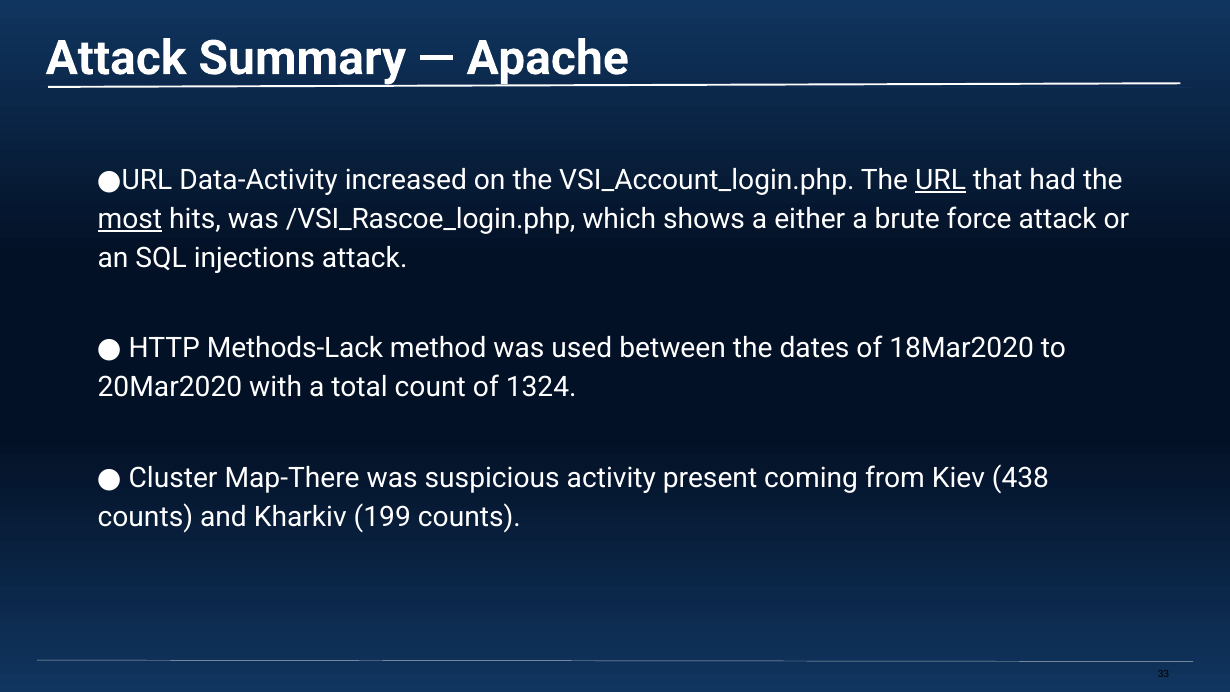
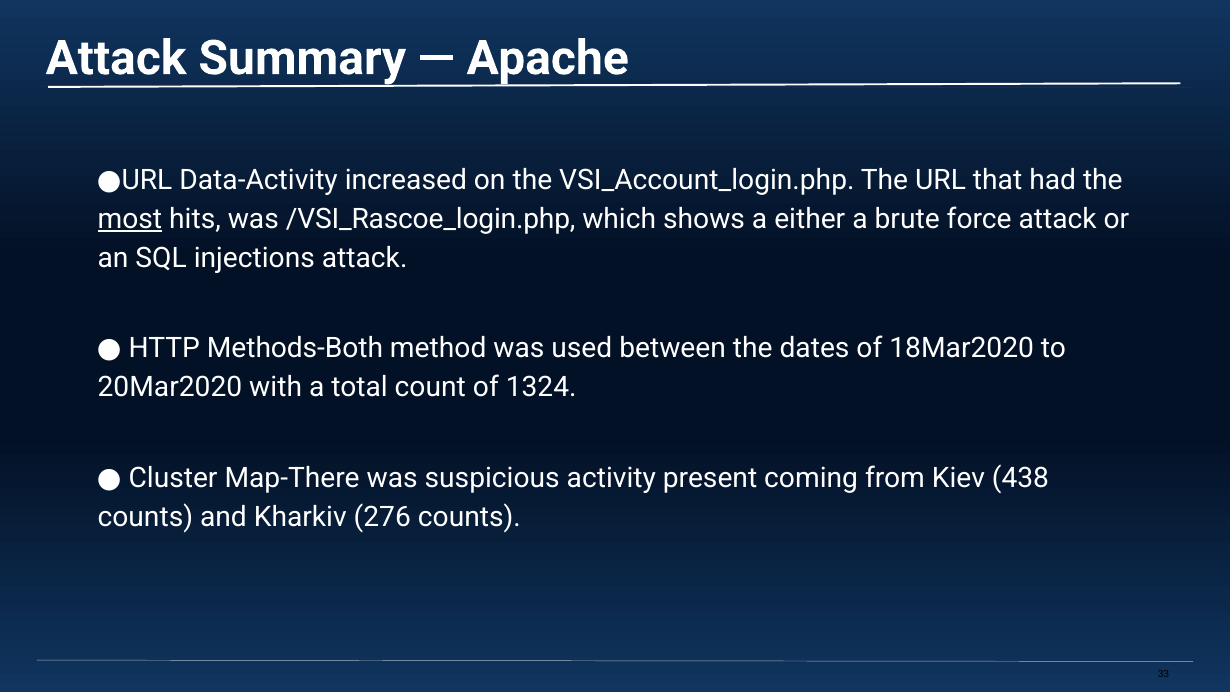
URL underline: present -> none
Methods-Lack: Methods-Lack -> Methods-Both
199: 199 -> 276
